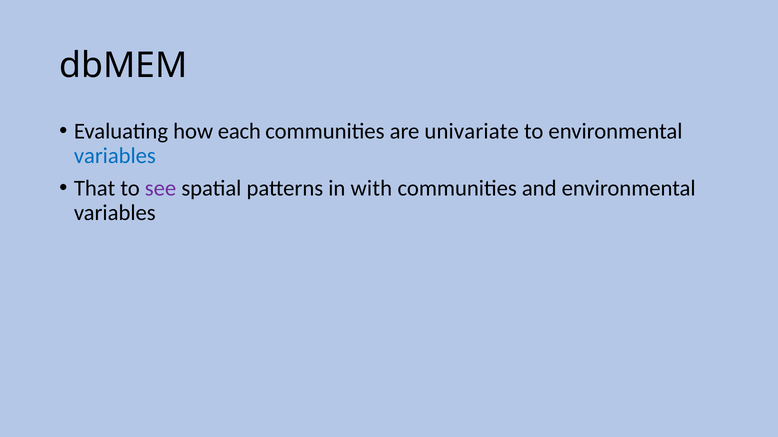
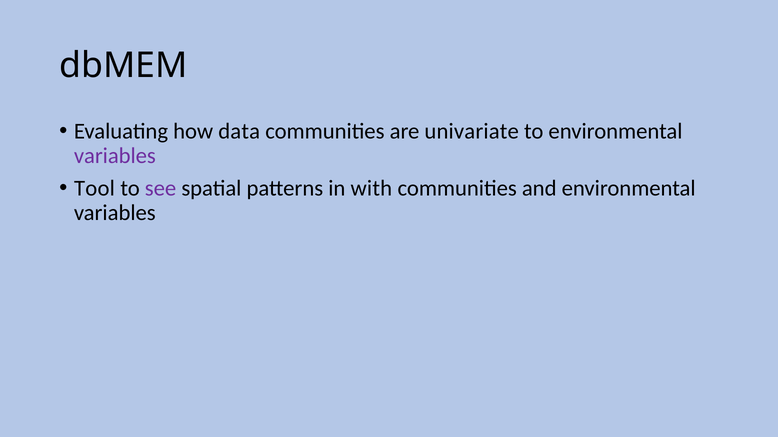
each: each -> data
variables at (115, 156) colour: blue -> purple
That: That -> Tool
